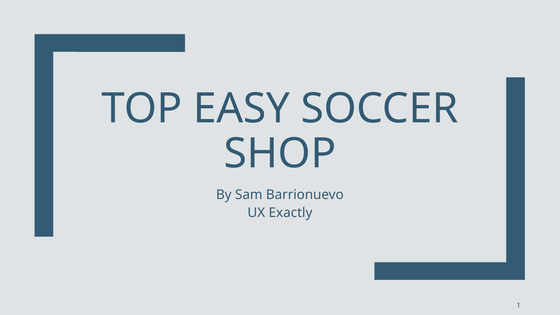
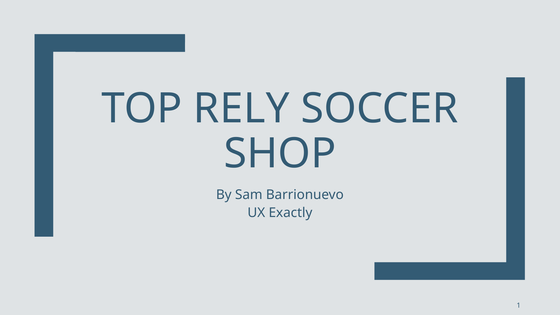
EASY: EASY -> RELY
